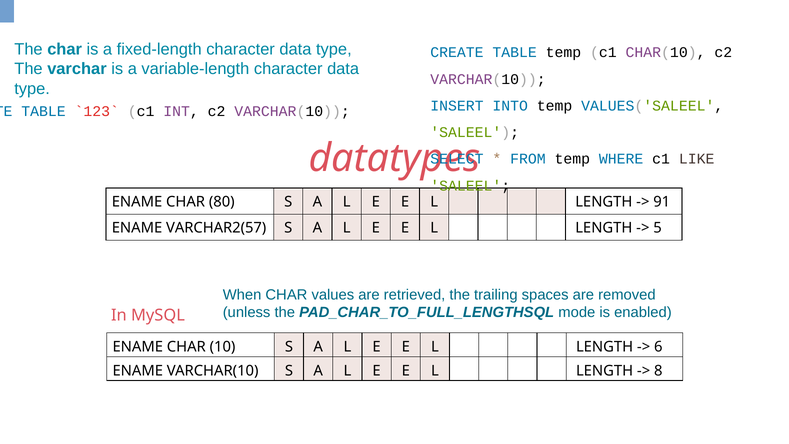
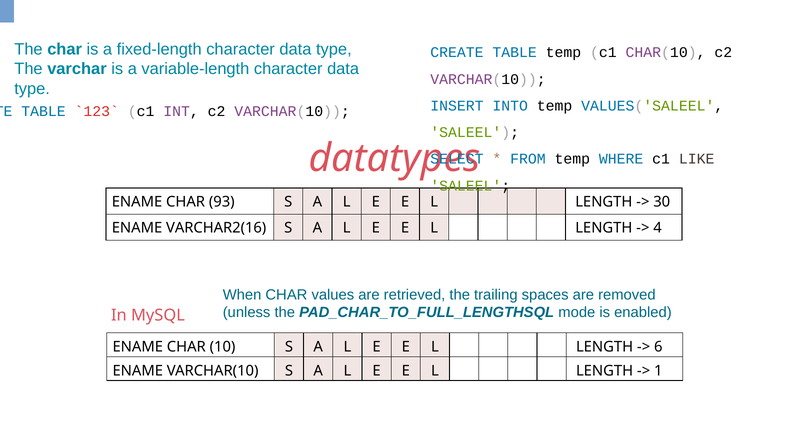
80: 80 -> 93
91: 91 -> 30
VARCHAR2(57: VARCHAR2(57 -> VARCHAR2(16
5: 5 -> 4
8: 8 -> 1
